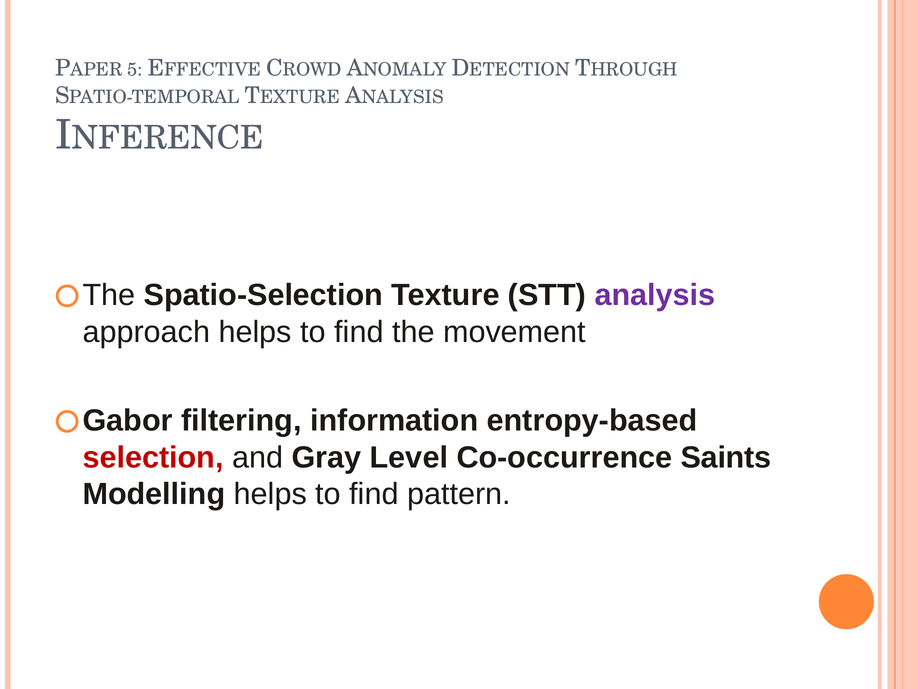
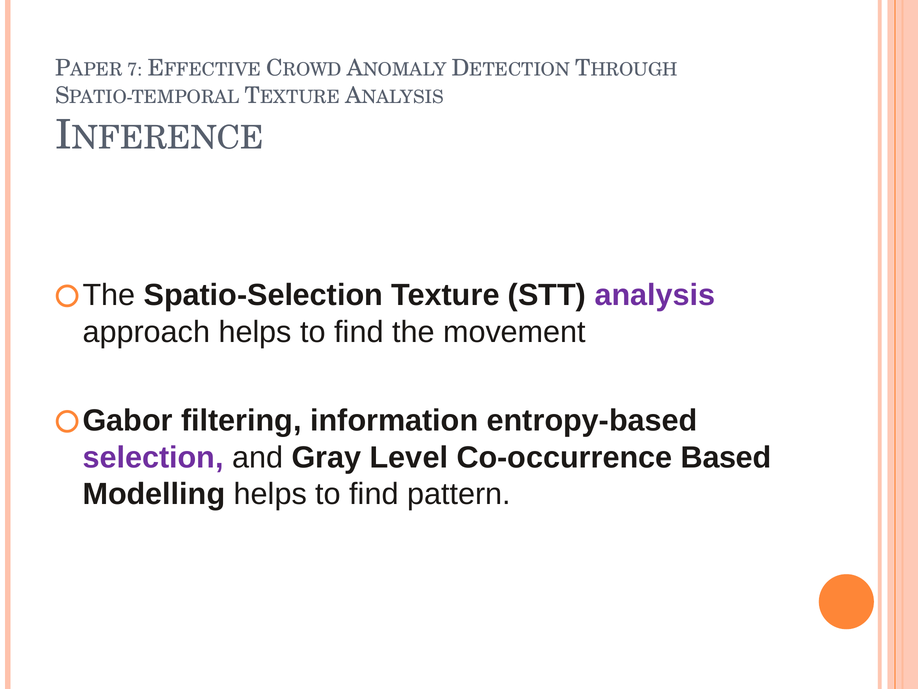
5: 5 -> 7
selection colour: red -> purple
Saints: Saints -> Based
